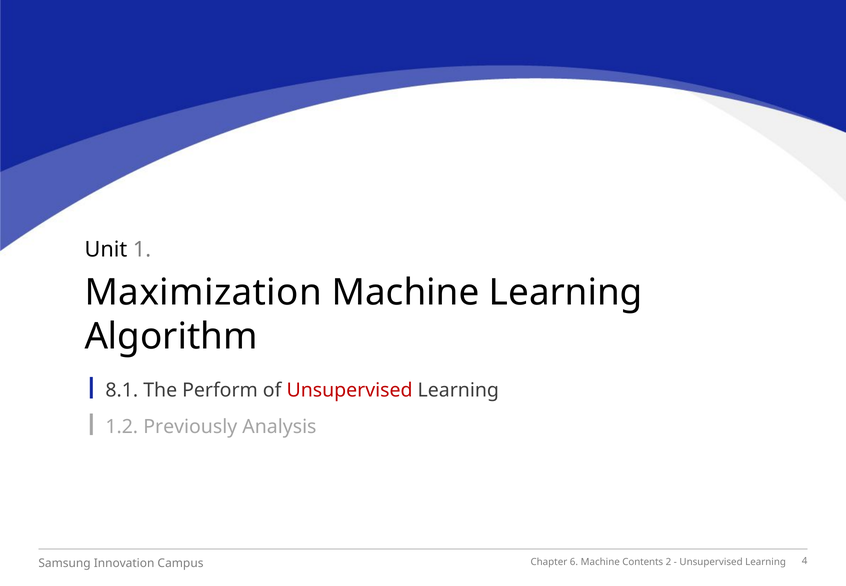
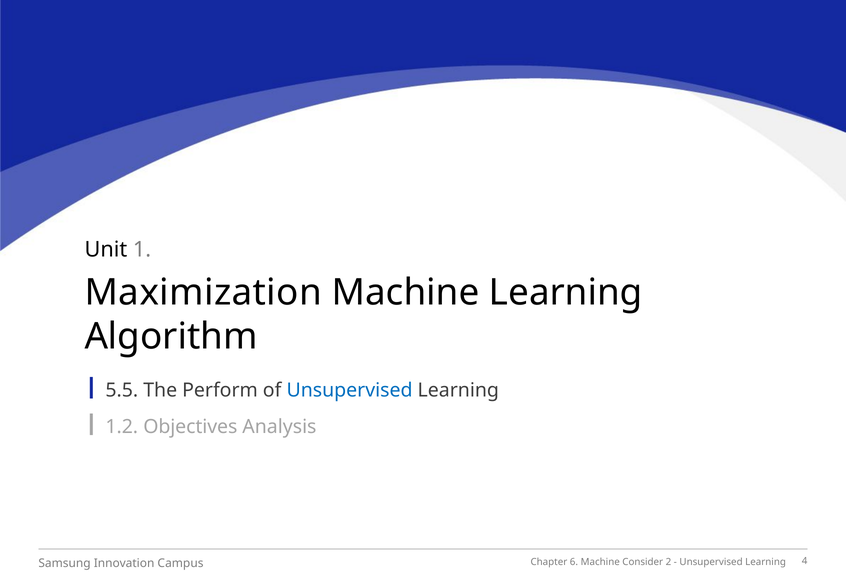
8.1: 8.1 -> 5.5
Unsupervised at (350, 390) colour: red -> blue
Previously: Previously -> Objectives
Contents: Contents -> Consider
